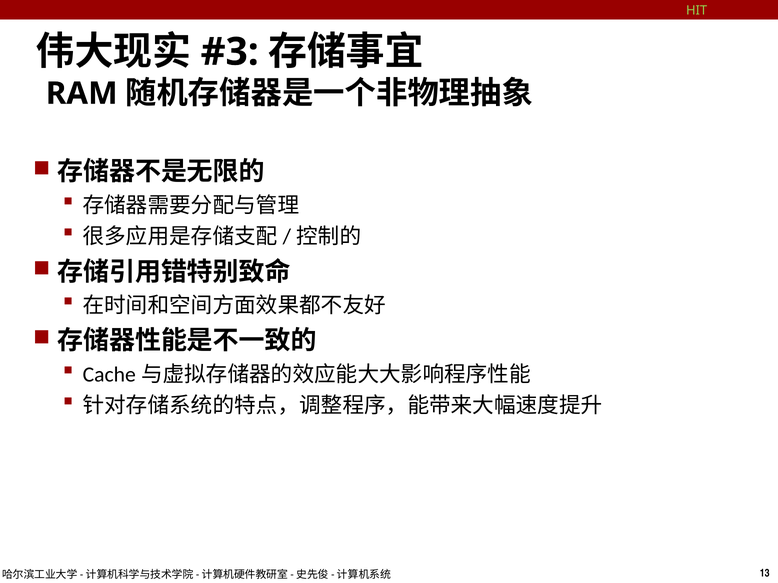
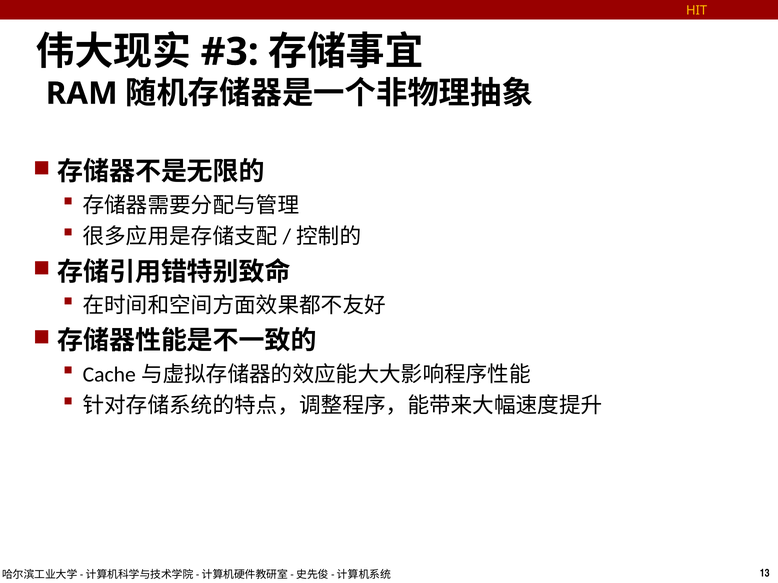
HIT colour: light green -> yellow
